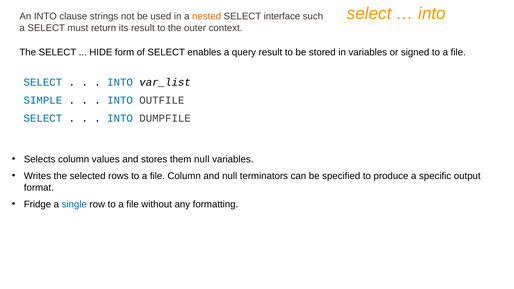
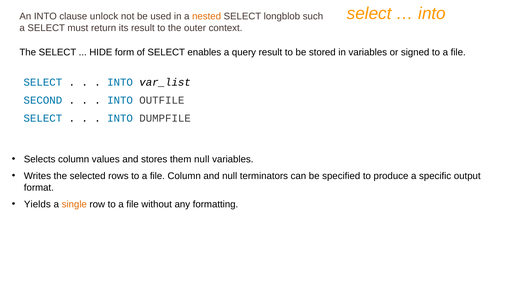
strings: strings -> unlock
interface: interface -> longblob
SIMPLE: SIMPLE -> SECOND
Fridge: Fridge -> Yields
single colour: blue -> orange
